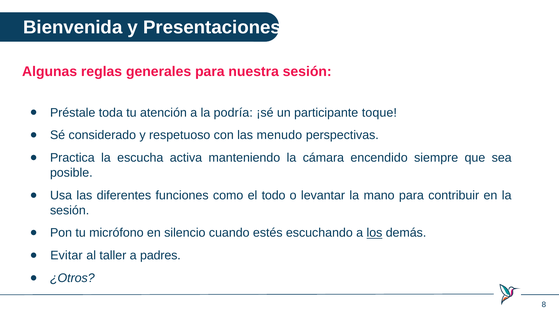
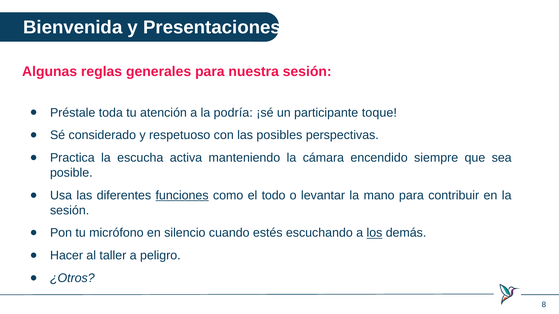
menudo: menudo -> posibles
funciones underline: none -> present
Evitar: Evitar -> Hacer
padres: padres -> peligro
